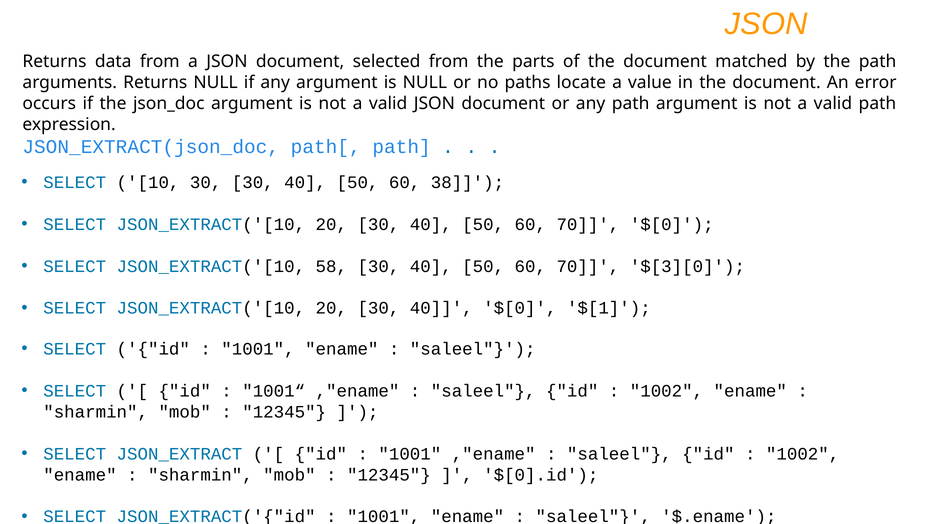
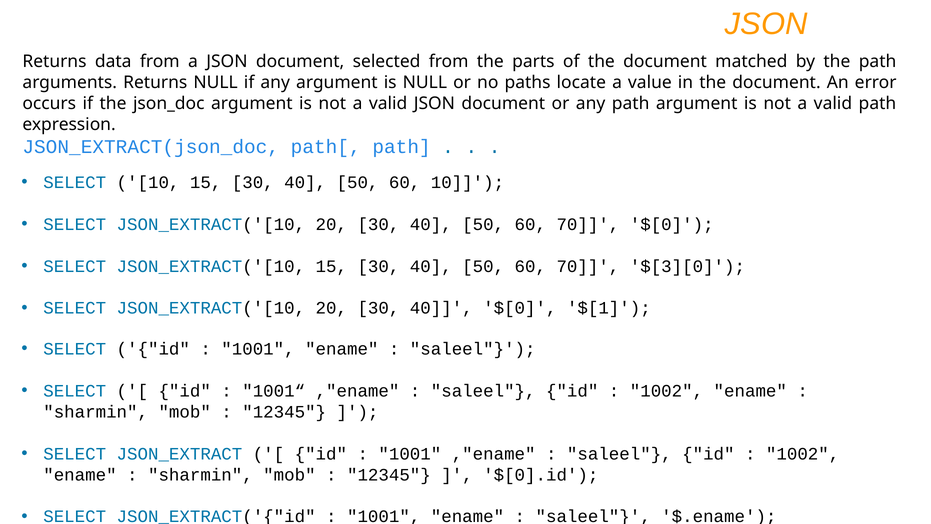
10 30: 30 -> 15
60 38: 38 -> 10
JSON_EXTRACT('[10 58: 58 -> 15
